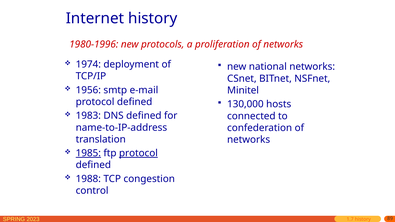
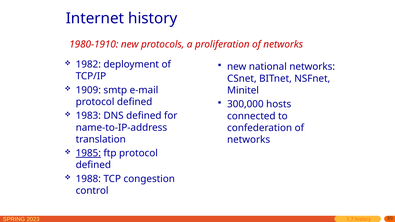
1980-1996: 1980-1996 -> 1980-1910
1974: 1974 -> 1982
1956: 1956 -> 1909
130,000: 130,000 -> 300,000
protocol at (138, 153) underline: present -> none
